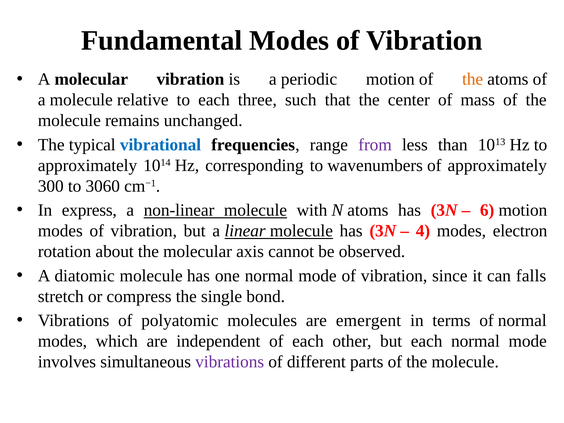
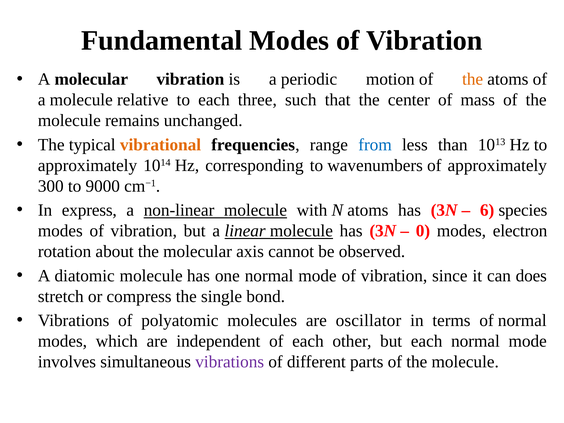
vibrational colour: blue -> orange
from colour: purple -> blue
3060: 3060 -> 9000
6 motion: motion -> species
4: 4 -> 0
falls: falls -> does
emergent: emergent -> oscillator
